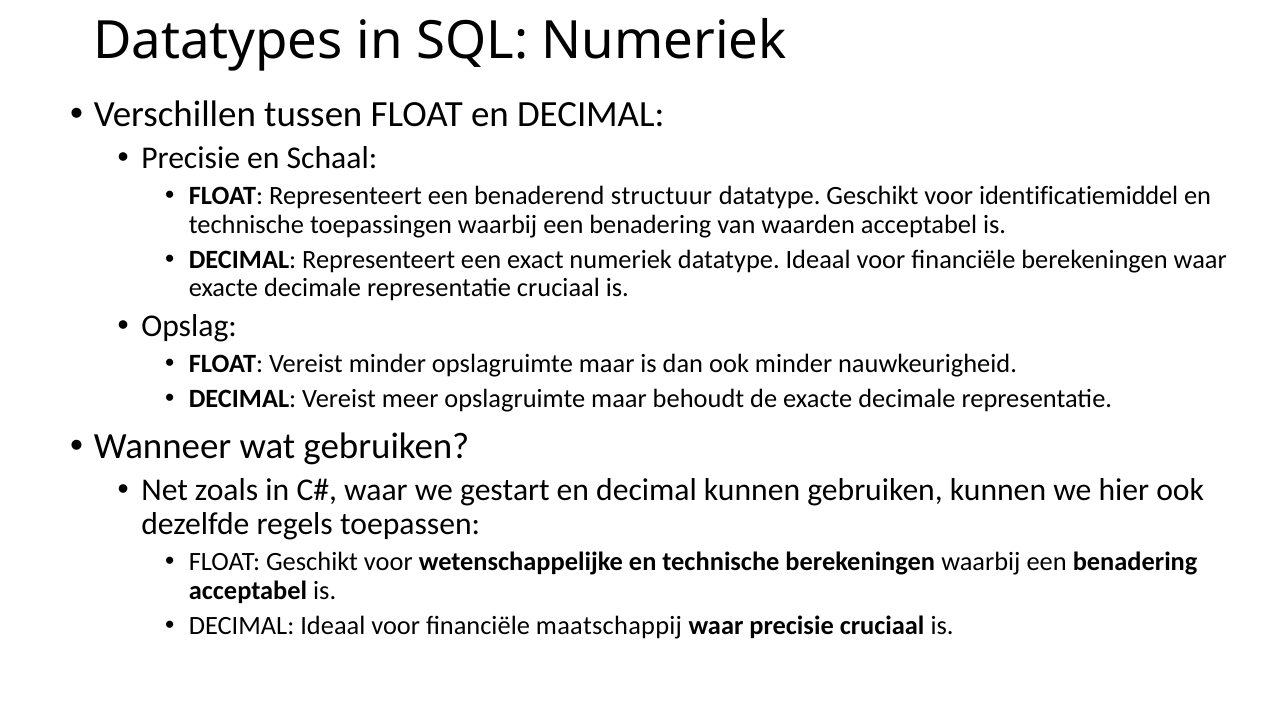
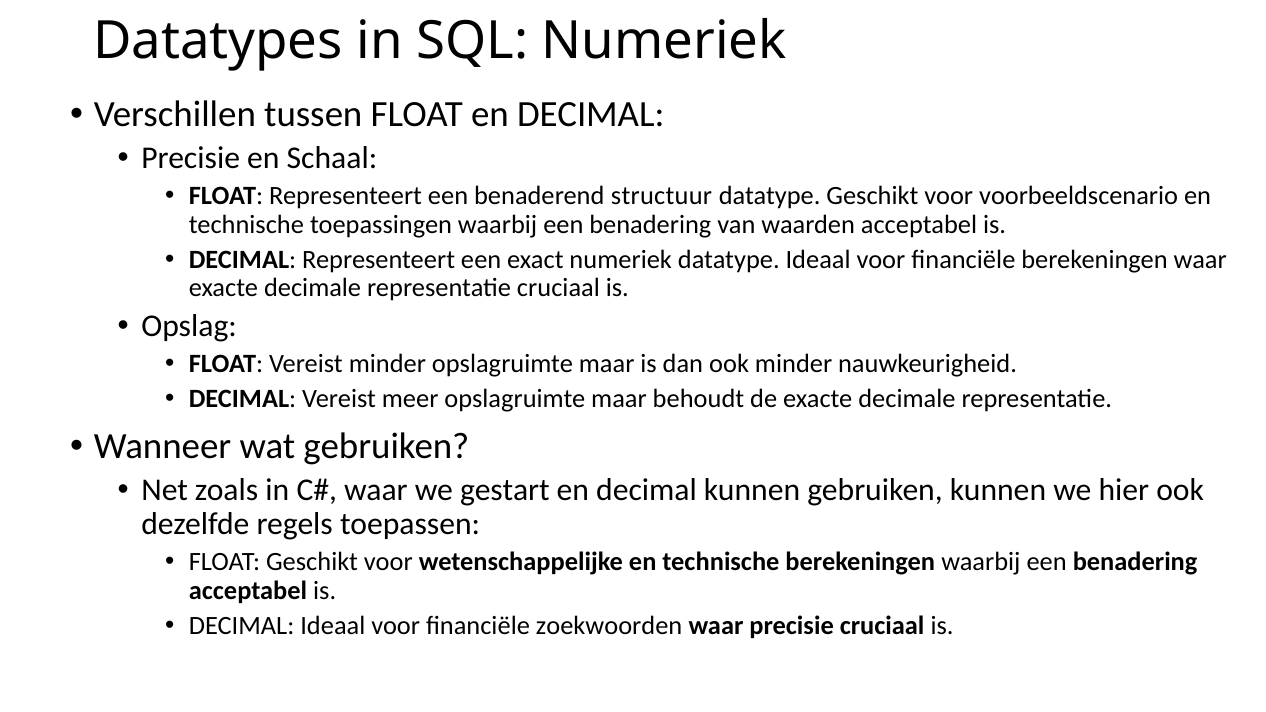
identificatiemiddel: identificatiemiddel -> voorbeeldscenario
maatschappij: maatschappij -> zoekwoorden
